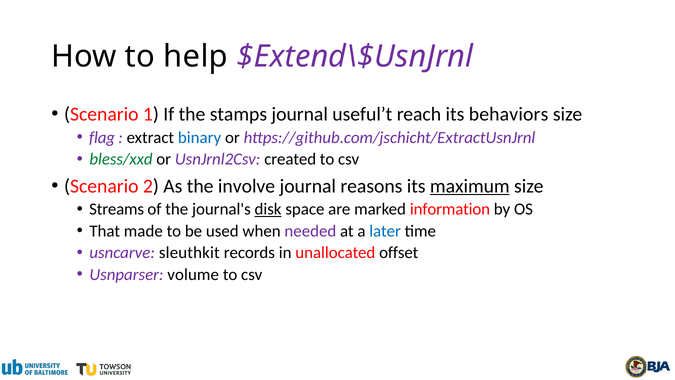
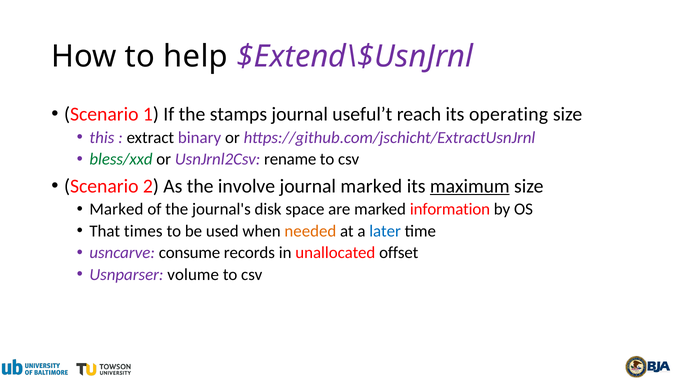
behaviors: behaviors -> operating
flag: flag -> this
binary colour: blue -> purple
created: created -> rename
journal reasons: reasons -> marked
Streams at (117, 209): Streams -> Marked
disk underline: present -> none
made: made -> times
needed colour: purple -> orange
sleuthkit: sleuthkit -> consume
